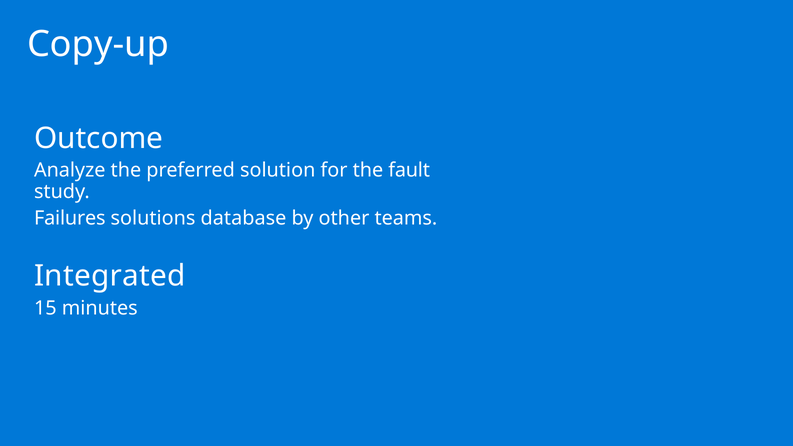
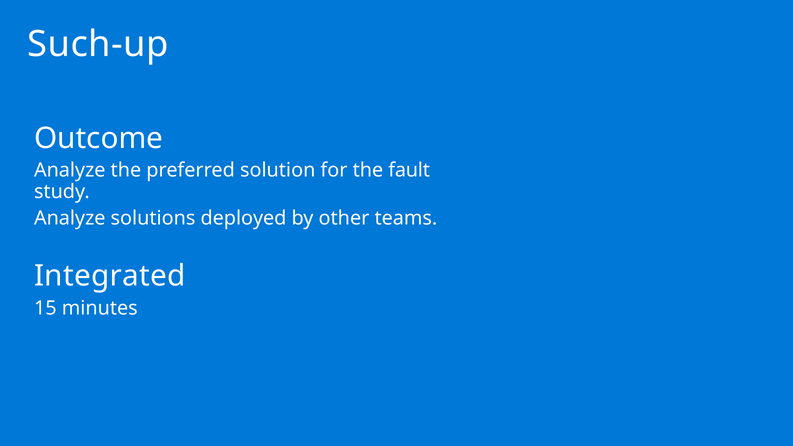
Copy-up: Copy-up -> Such-up
Failures at (70, 218): Failures -> Analyze
database: database -> deployed
